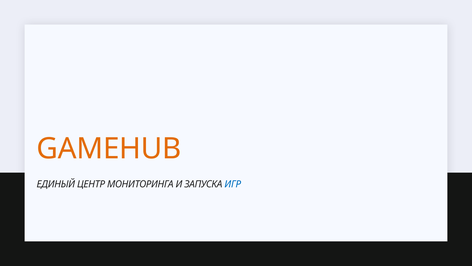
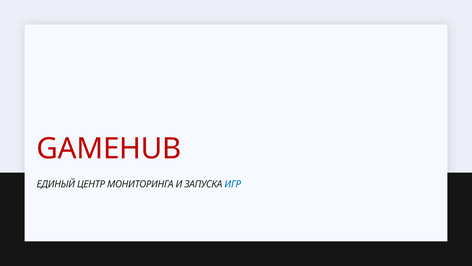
GAMEHUB colour: orange -> red
